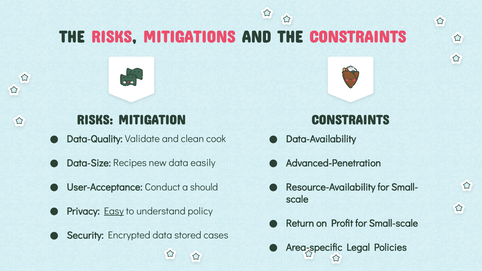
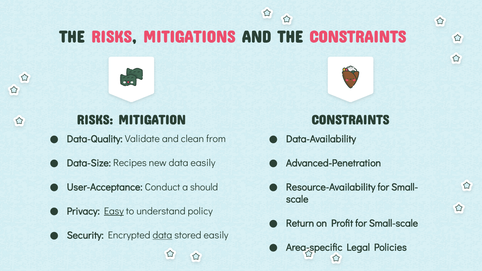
cook: cook -> from
data at (162, 235) underline: none -> present
stored cases: cases -> easily
